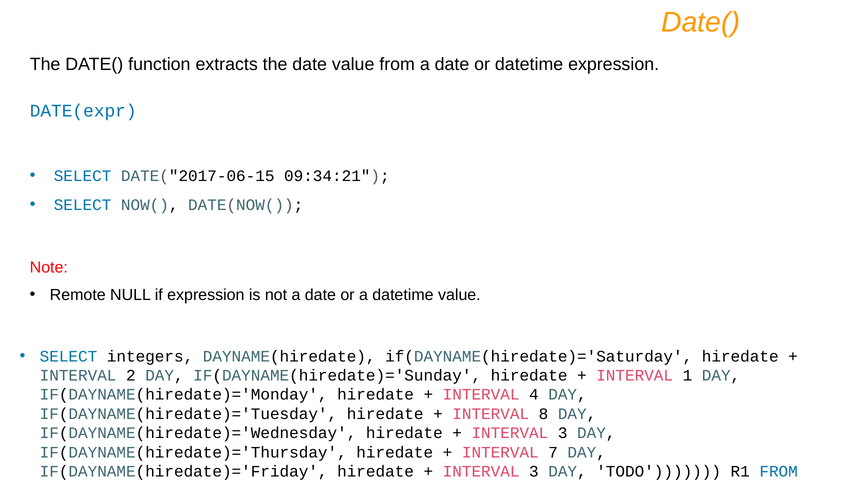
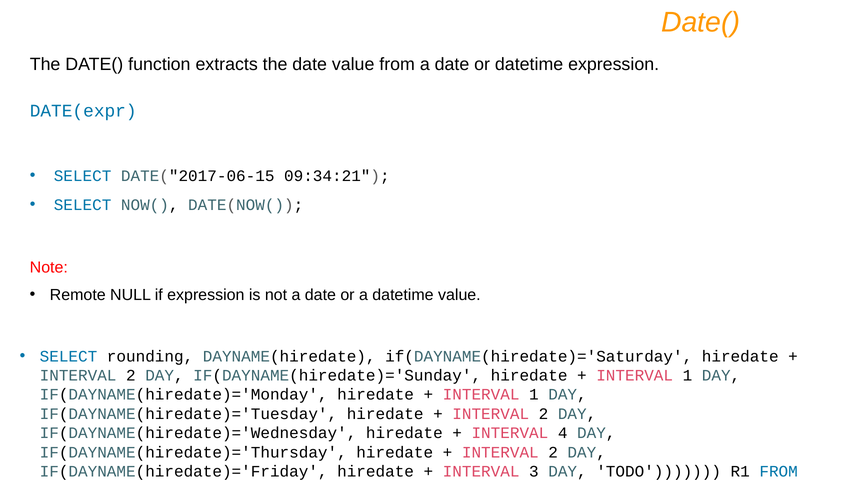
integers: integers -> rounding
4 at (534, 394): 4 -> 1
8 at (543, 414): 8 -> 2
3 at (563, 433): 3 -> 4
7 at (553, 452): 7 -> 2
